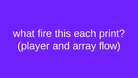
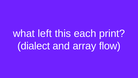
fire: fire -> left
player: player -> dialect
